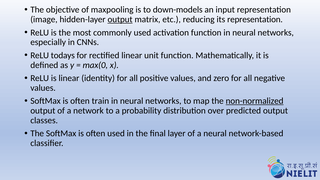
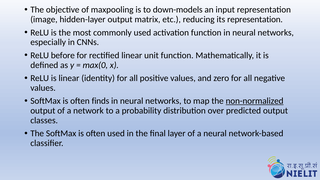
output at (120, 19) underline: present -> none
todays: todays -> before
train: train -> finds
